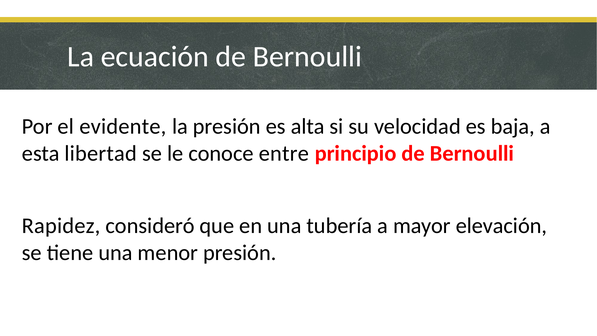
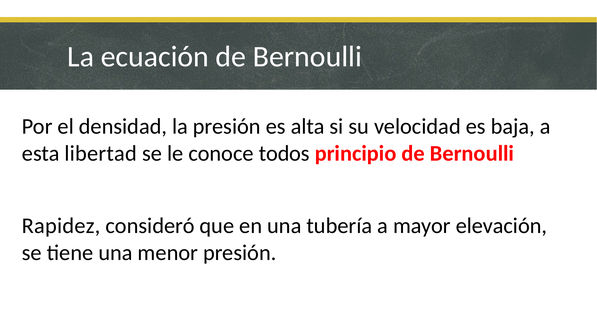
evidente: evidente -> densidad
entre: entre -> todos
